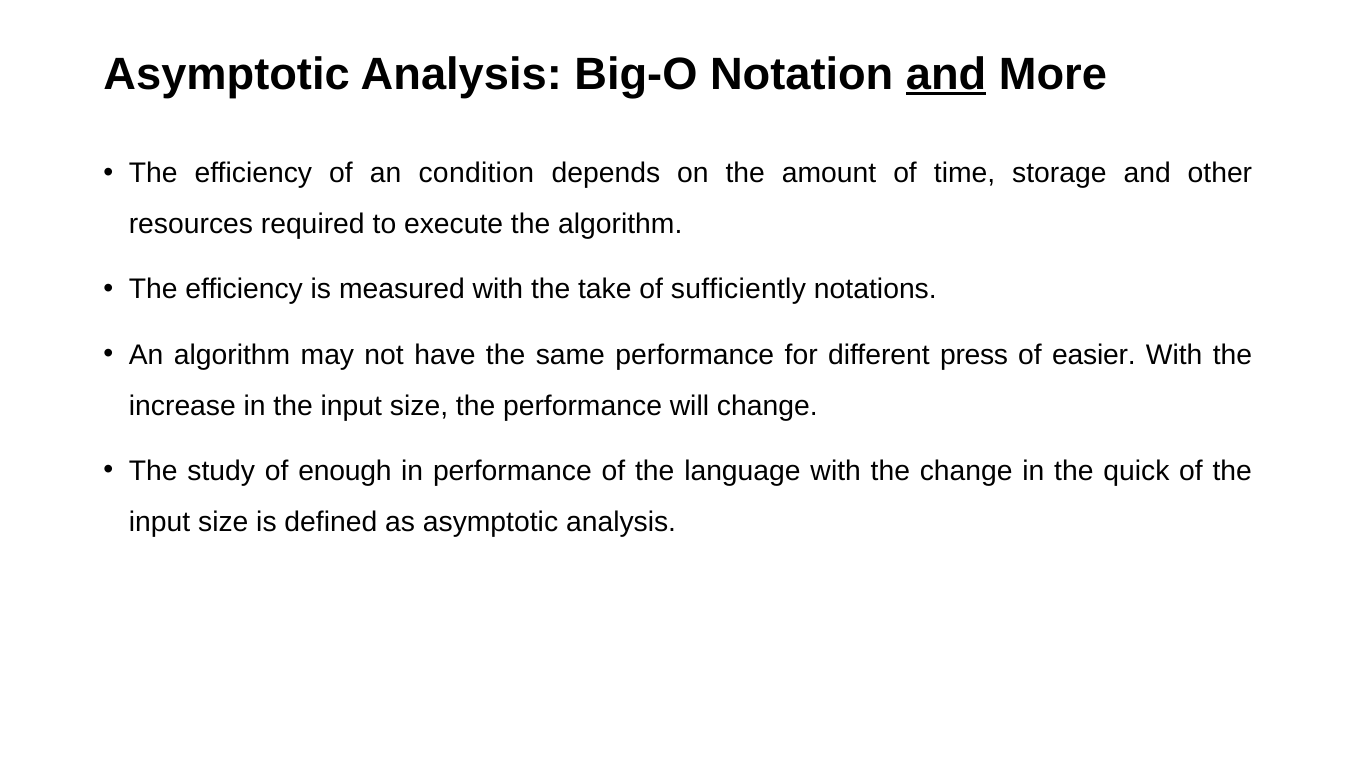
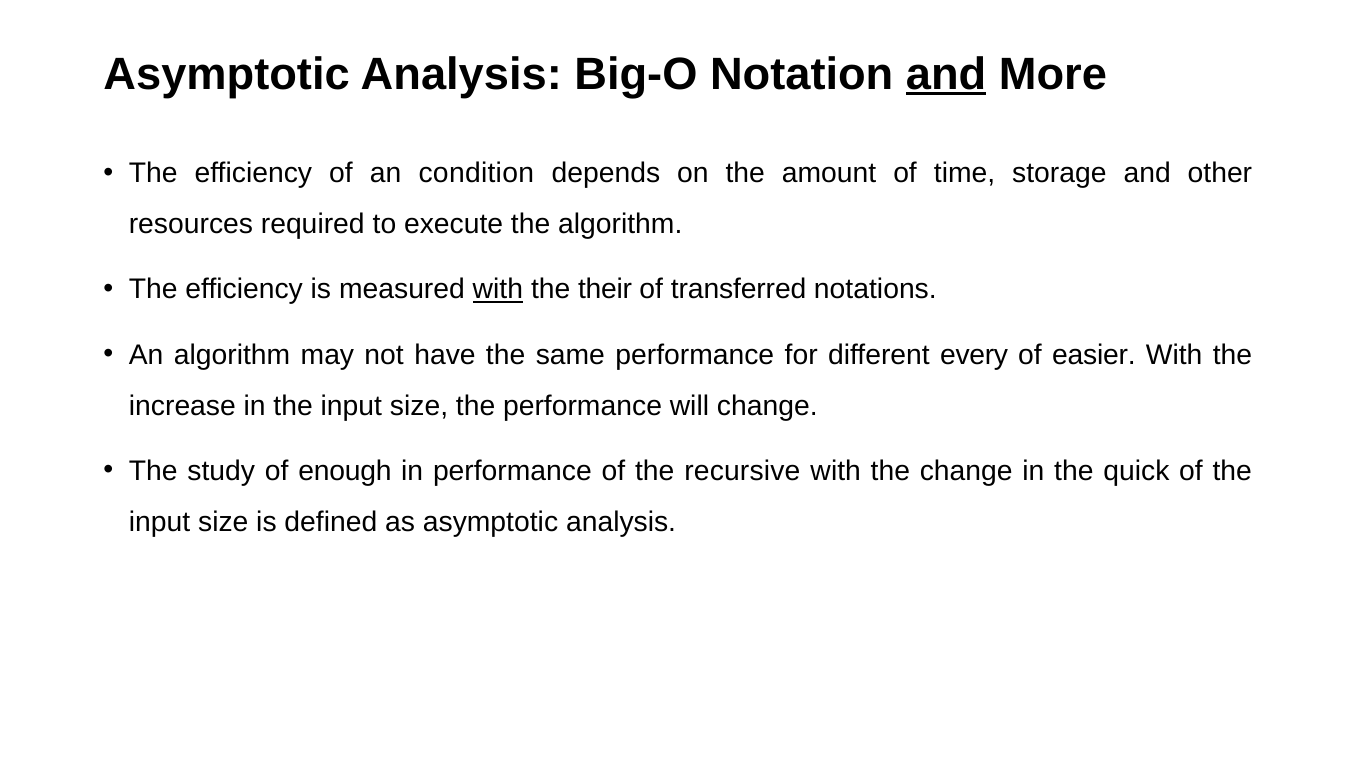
with at (498, 289) underline: none -> present
take: take -> their
sufficiently: sufficiently -> transferred
press: press -> every
language: language -> recursive
